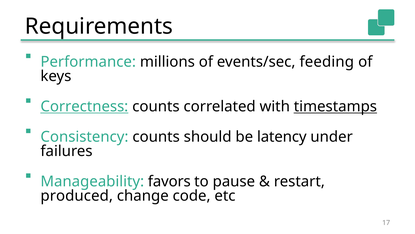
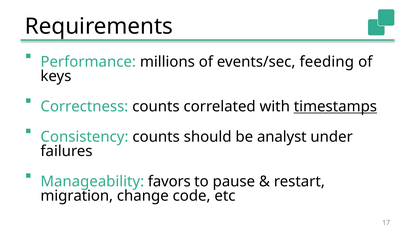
Correctness underline: present -> none
latency: latency -> analyst
produced: produced -> migration
